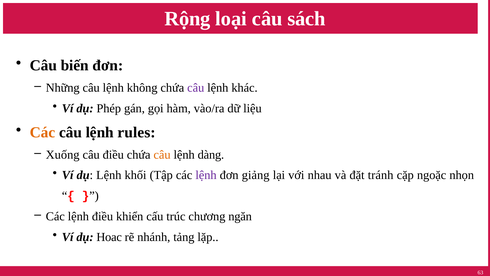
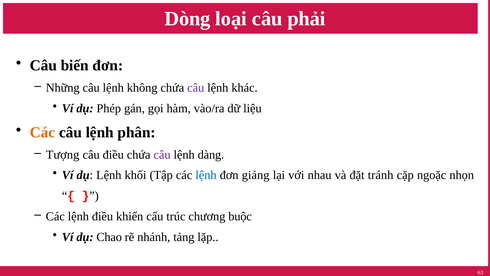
Rộng: Rộng -> Dòng
sách: sách -> phải
rules: rules -> phân
Xuống: Xuống -> Tượng
câu at (162, 154) colour: orange -> purple
lệnh at (206, 175) colour: purple -> blue
ngăn: ngăn -> buộc
Hoac: Hoac -> Chao
